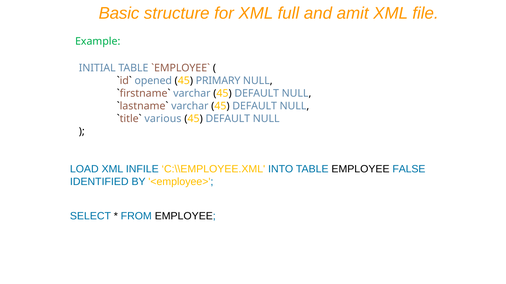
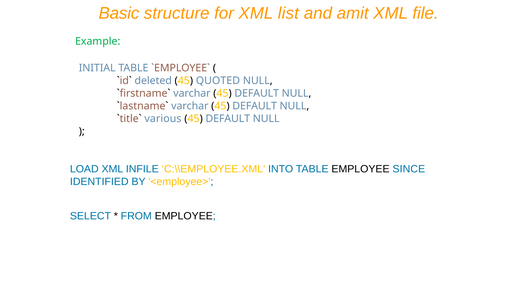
full: full -> list
opened: opened -> deleted
PRIMARY: PRIMARY -> QUOTED
FALSE: FALSE -> SINCE
